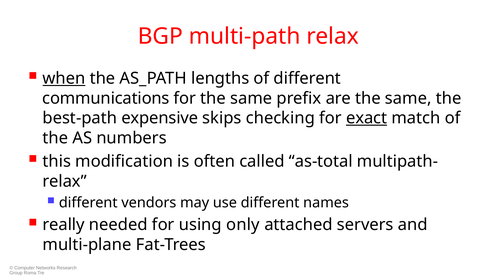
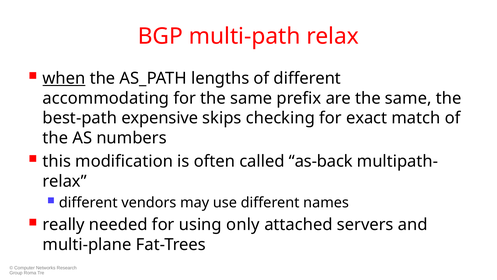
communications: communications -> accommodating
exact underline: present -> none
as-total: as-total -> as-back
